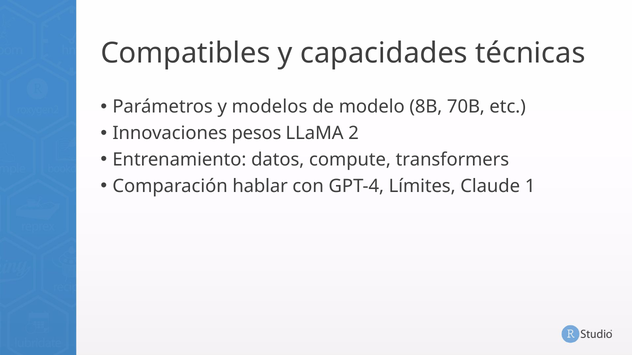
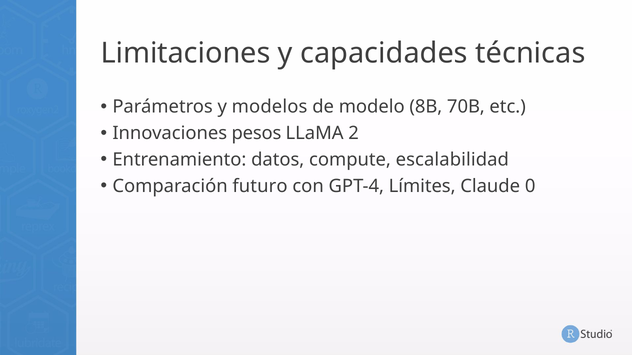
Compatibles: Compatibles -> Limitaciones
transformers: transformers -> escalabilidad
hablar: hablar -> futuro
1: 1 -> 0
